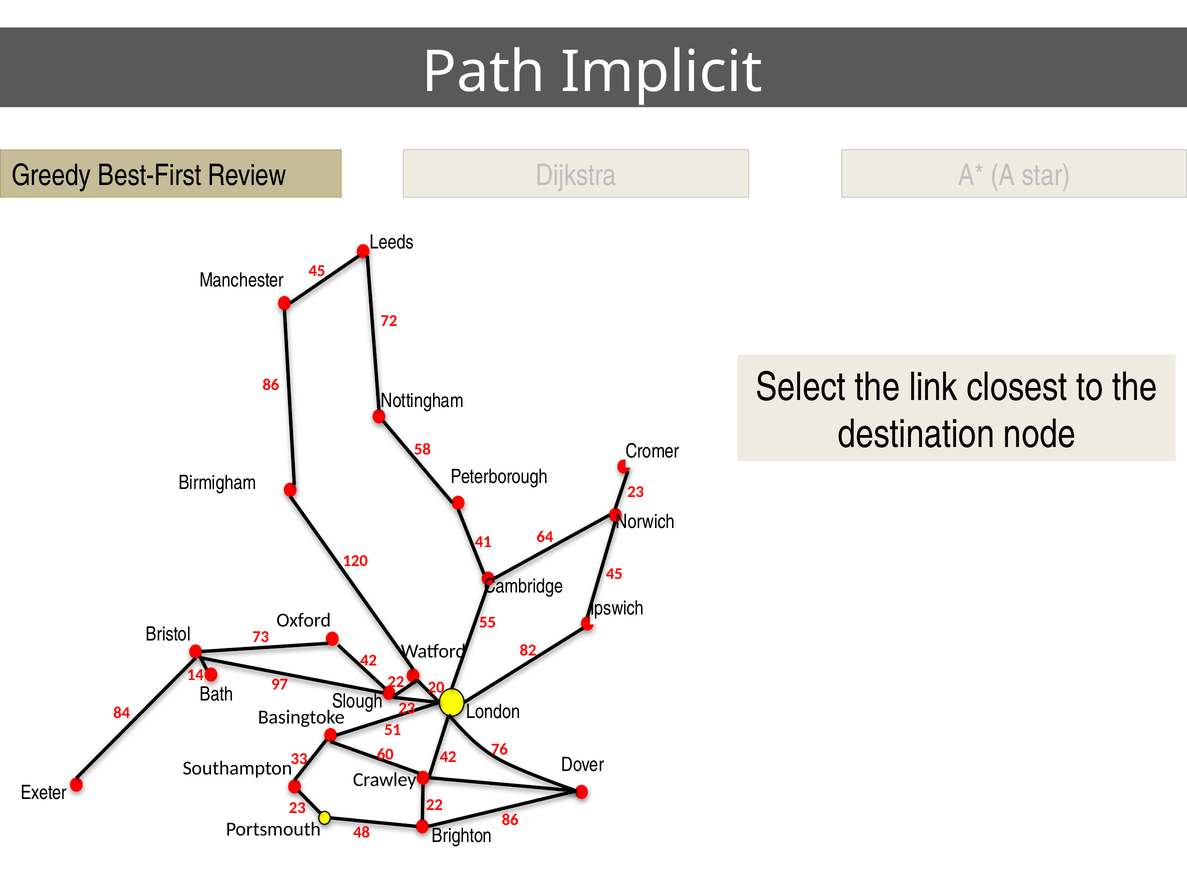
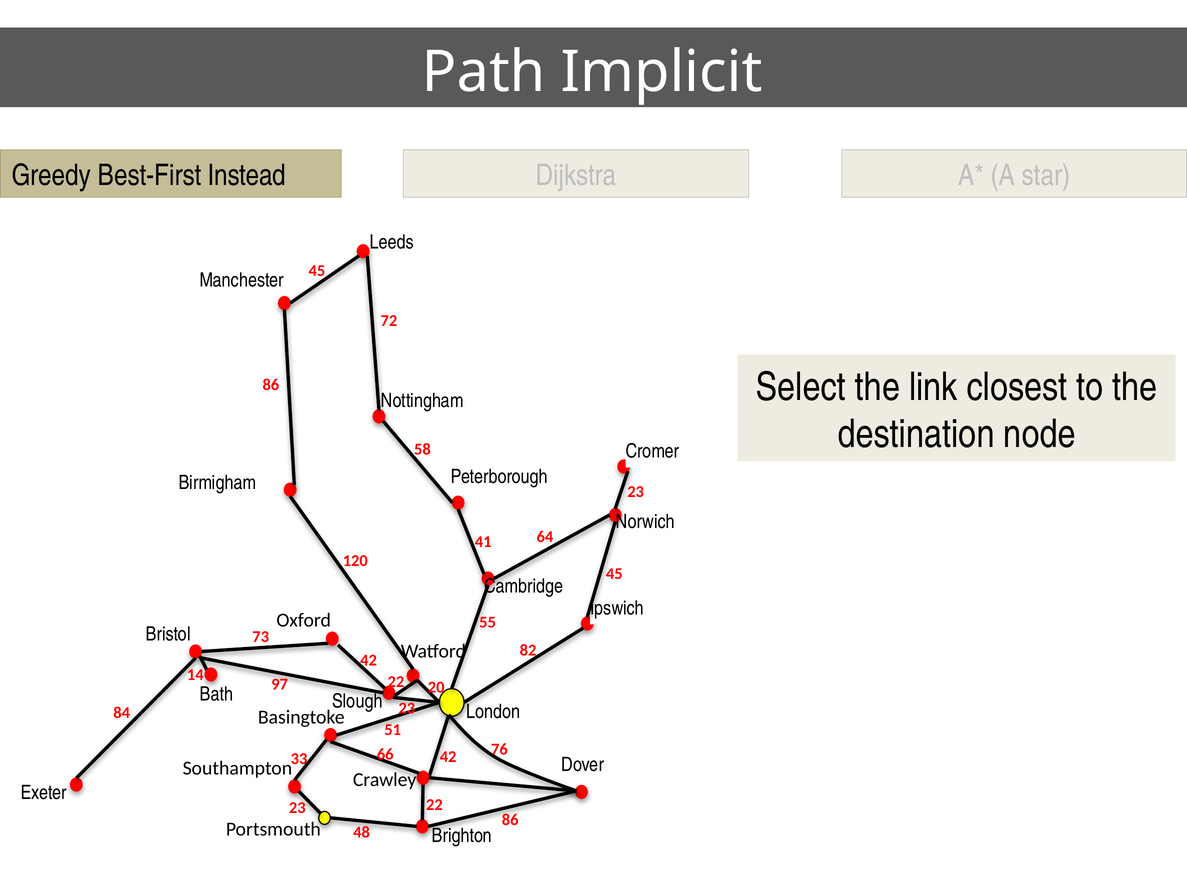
Review: Review -> Instead
60: 60 -> 66
